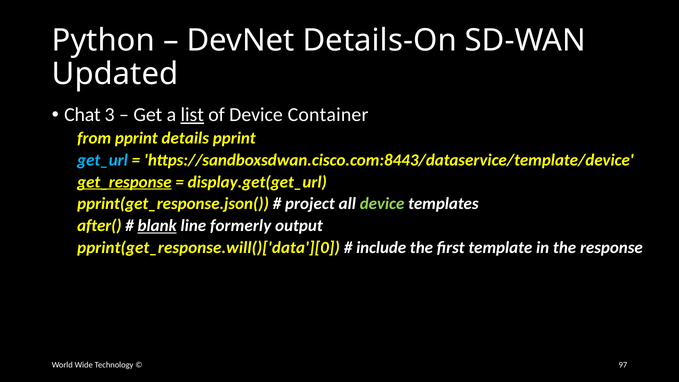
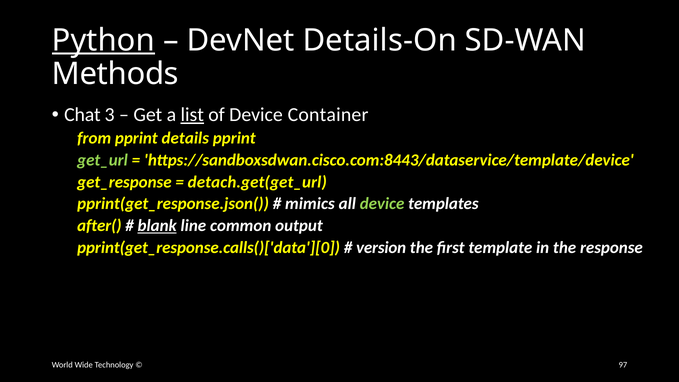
Python underline: none -> present
Updated: Updated -> Methods
get_url colour: light blue -> light green
get_response underline: present -> none
display.get(get_url: display.get(get_url -> detach.get(get_url
project: project -> mimics
formerly: formerly -> common
pprint(get_response.will()['data'][0: pprint(get_response.will()['data'][0 -> pprint(get_response.calls()['data'][0
include: include -> version
